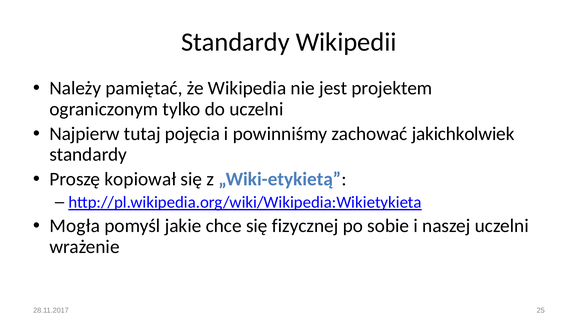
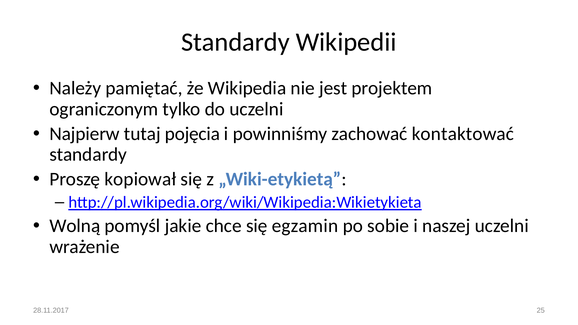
jakichkolwiek: jakichkolwiek -> kontaktować
Mogła: Mogła -> Wolną
fizycznej: fizycznej -> egzamin
